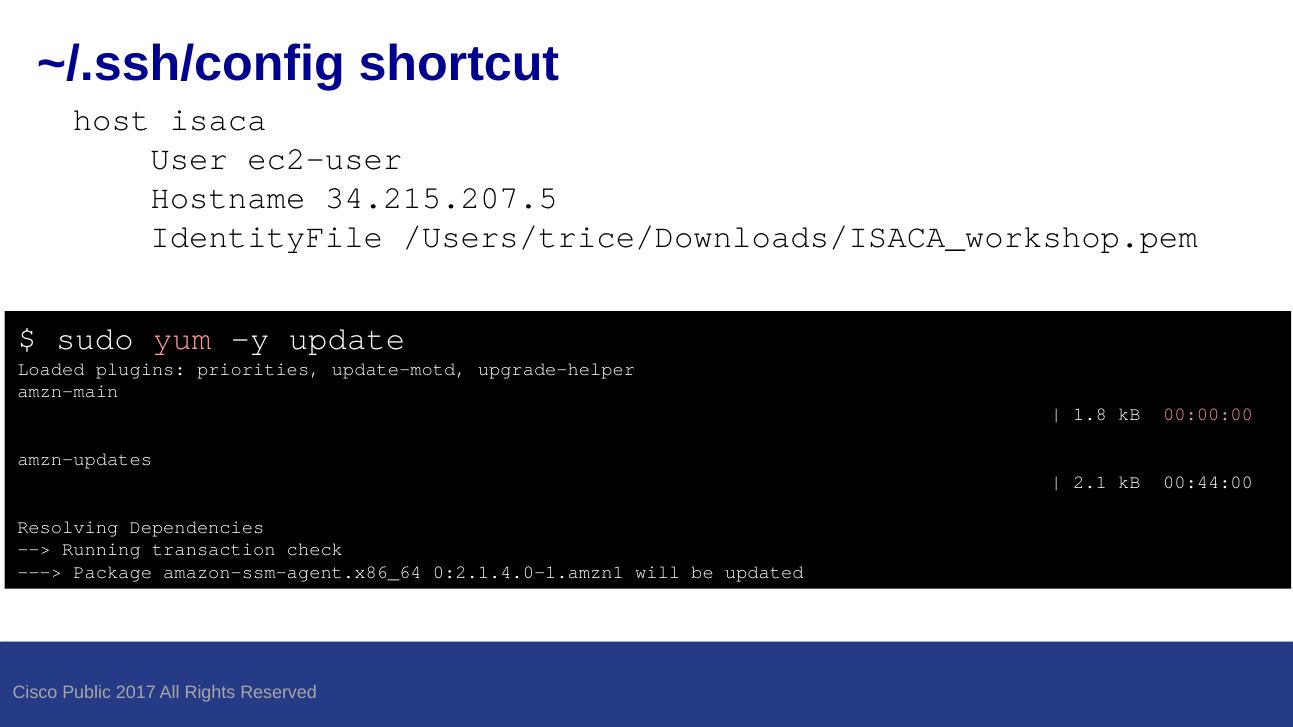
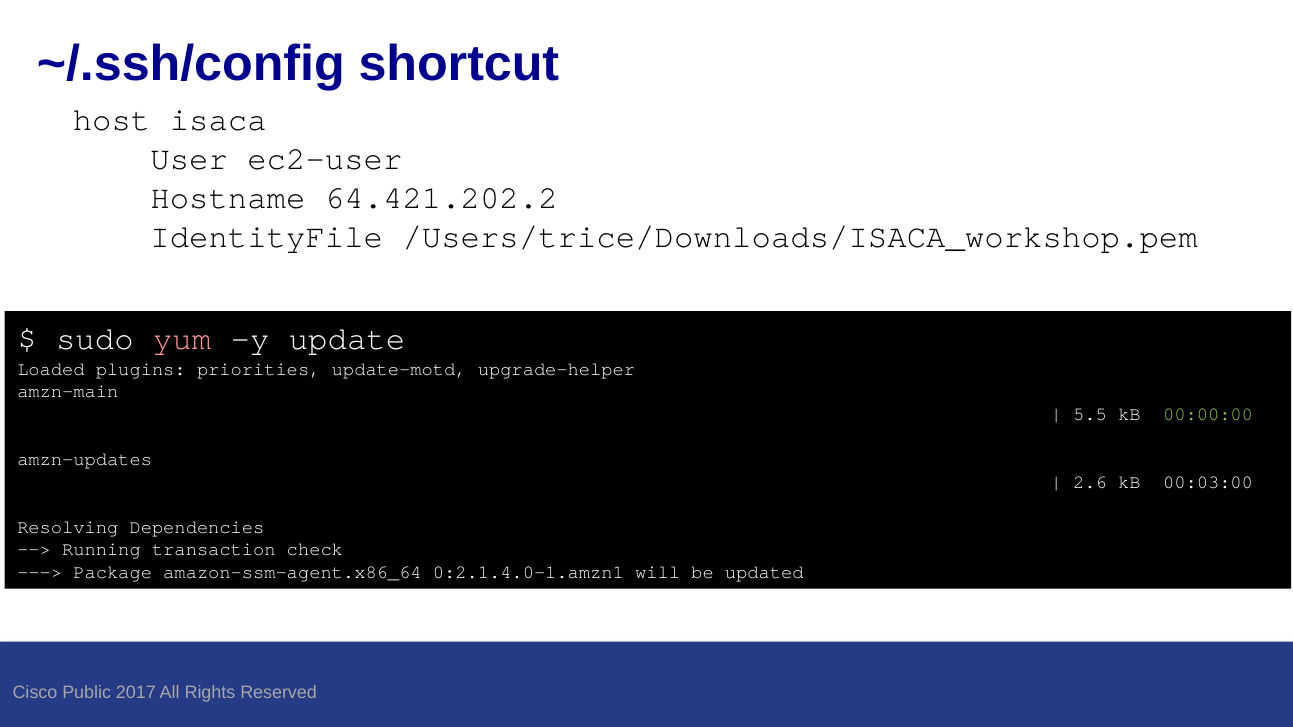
34.215.207.5: 34.215.207.5 -> 64.421.202.2
1.8: 1.8 -> 5.5
00:00:00 colour: pink -> light green
2.1: 2.1 -> 2.6
00:44:00: 00:44:00 -> 00:03:00
